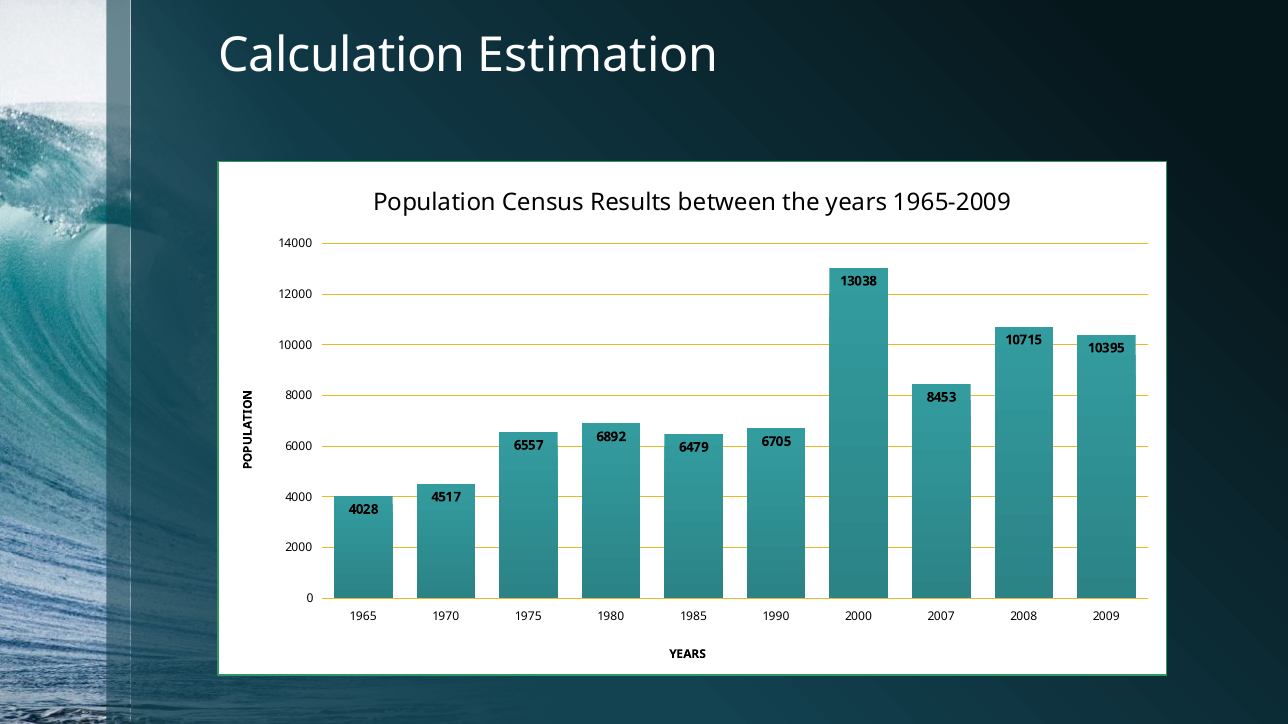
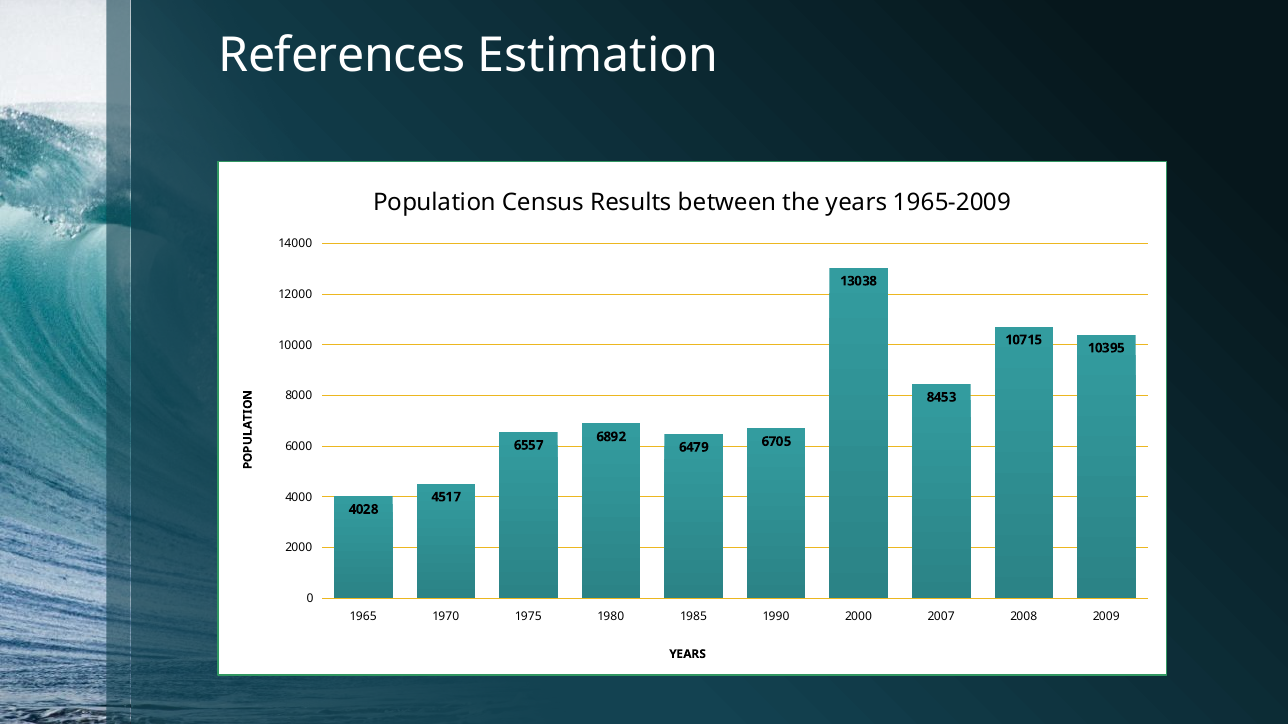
Calculation: Calculation -> References
